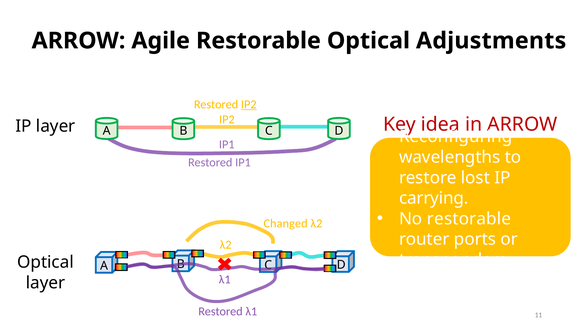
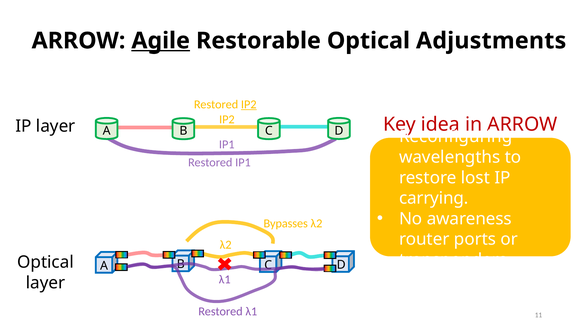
Agile underline: none -> present
No restorable: restorable -> awareness
Changed: Changed -> Bypasses
